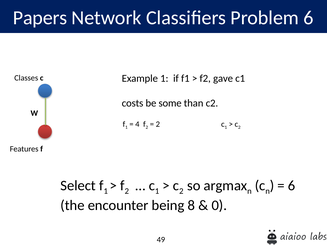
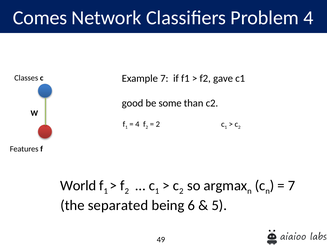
Papers: Papers -> Comes
Problem 6: 6 -> 4
Example 1: 1 -> 7
costs: costs -> good
Select: Select -> World
6 at (292, 186): 6 -> 7
encounter: encounter -> separated
8: 8 -> 6
0: 0 -> 5
